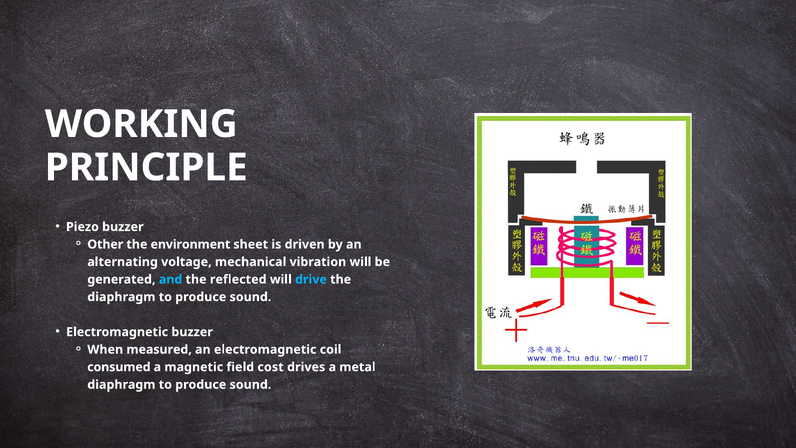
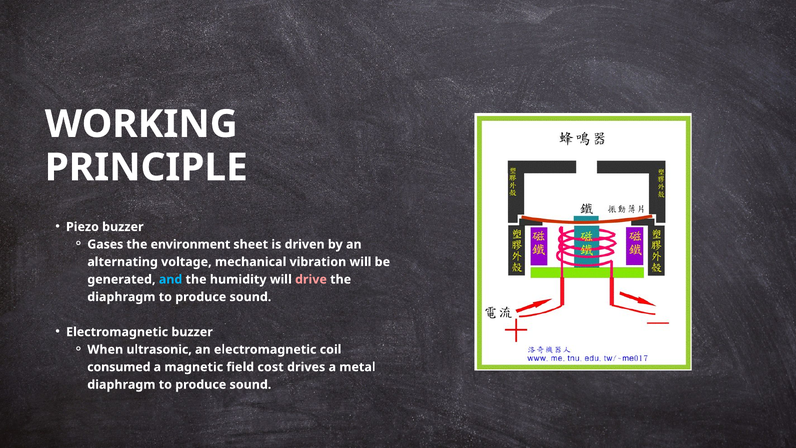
Other: Other -> Gases
reflected: reflected -> humidity
drive colour: light blue -> pink
measured: measured -> ultrasonic
